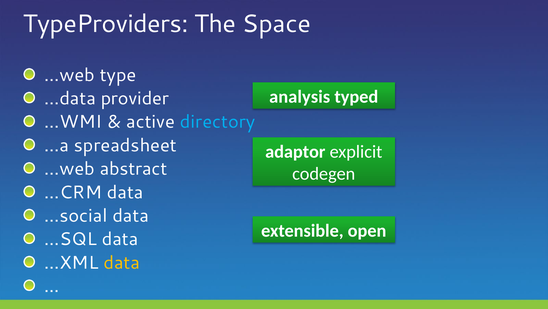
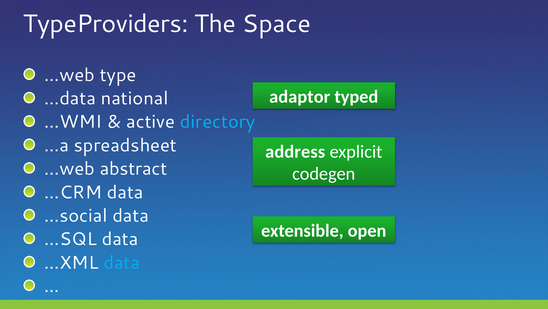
analysis: analysis -> adaptor
provider: provider -> national
adaptor: adaptor -> address
data at (122, 262) colour: yellow -> light blue
